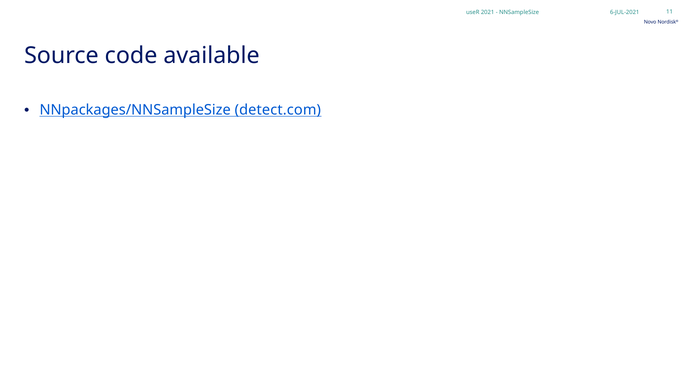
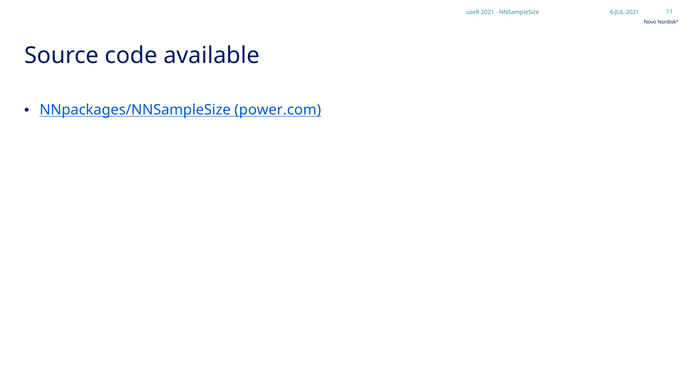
detect.com: detect.com -> power.com
